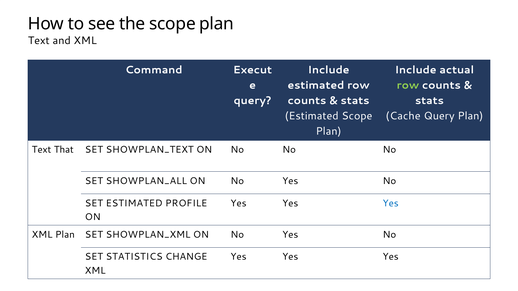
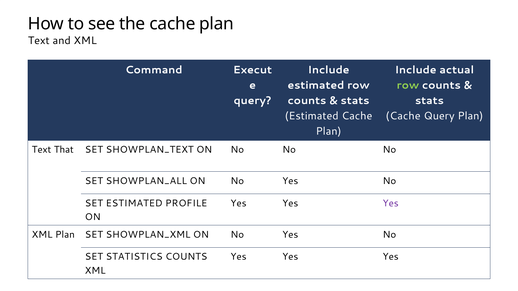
the scope: scope -> cache
Estimated Scope: Scope -> Cache
Yes at (391, 203) colour: blue -> purple
STATISTICS CHANGE: CHANGE -> COUNTS
